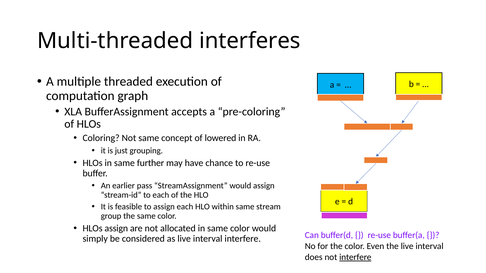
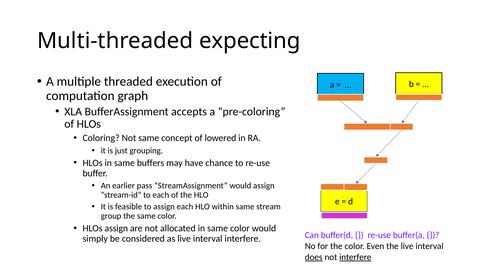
interferes: interferes -> expecting
further: further -> buffers
does underline: none -> present
